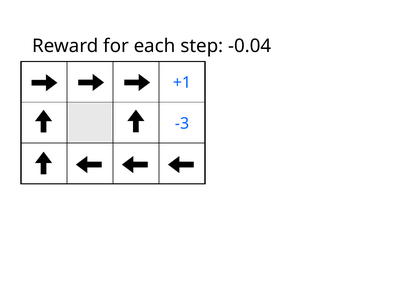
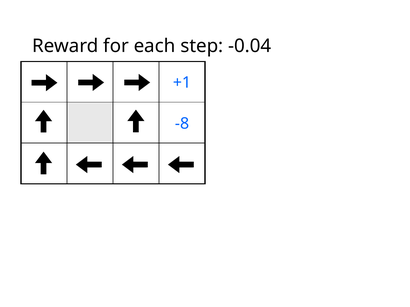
-3: -3 -> -8
